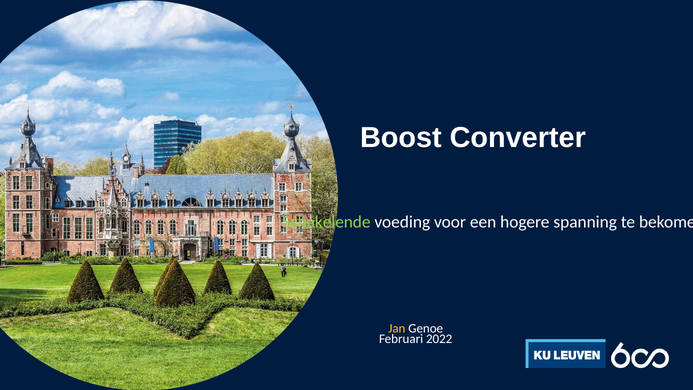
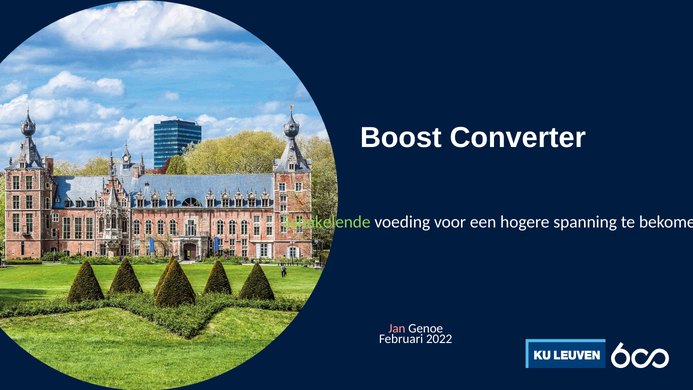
Jan colour: yellow -> pink
